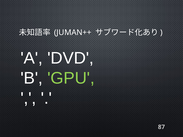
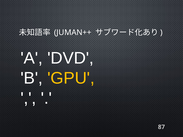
GPU colour: light green -> yellow
